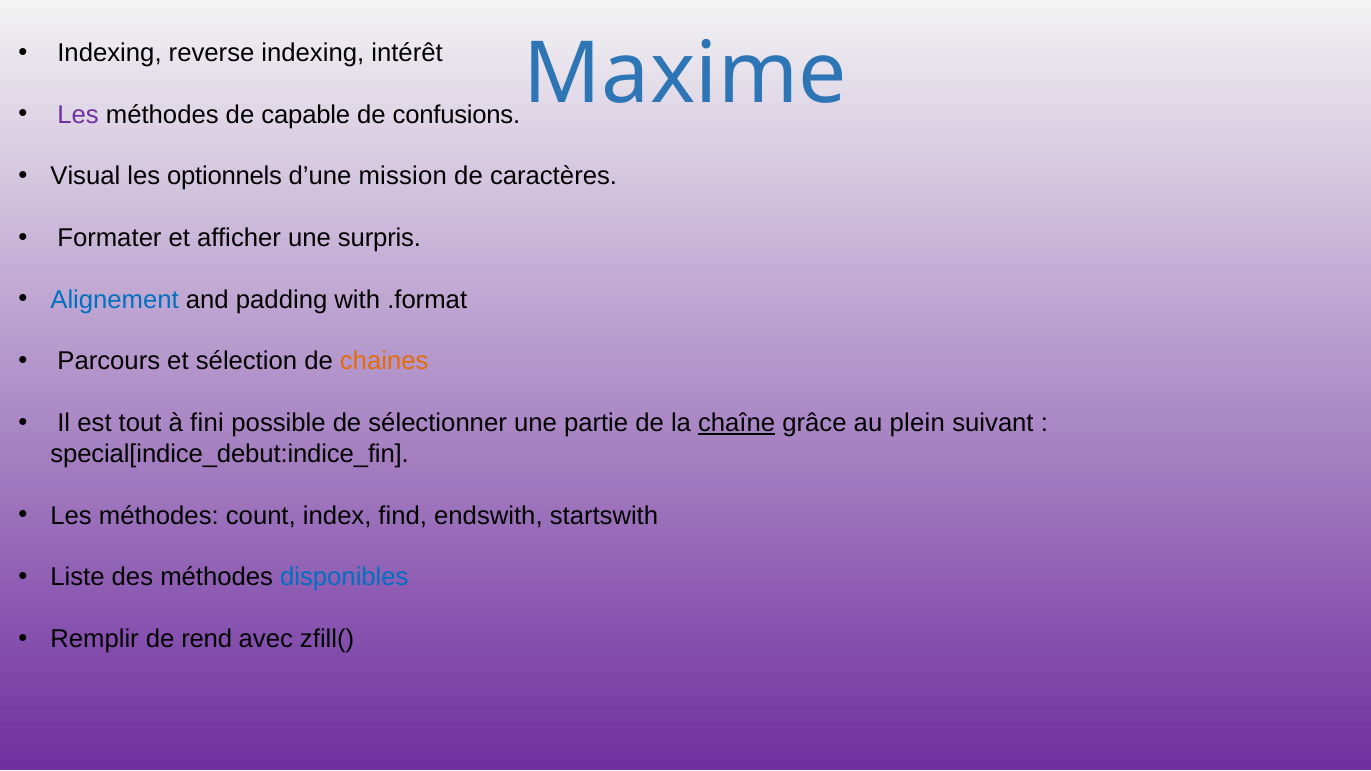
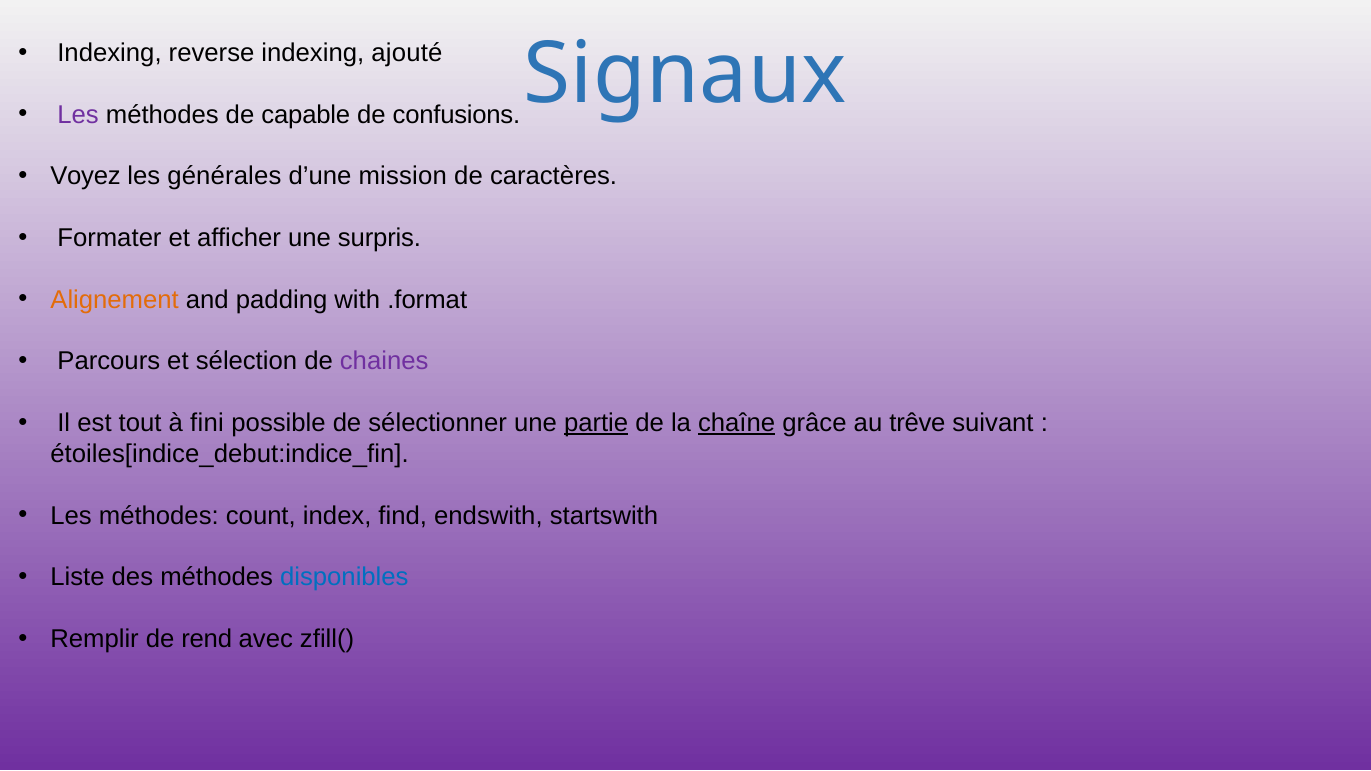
intérêt: intérêt -> ajouté
Maxime: Maxime -> Signaux
Visual: Visual -> Voyez
optionnels: optionnels -> générales
Alignement colour: blue -> orange
chaines colour: orange -> purple
partie underline: none -> present
plein: plein -> trêve
special[indice_debut:indice_fin: special[indice_debut:indice_fin -> étoiles[indice_debut:indice_fin
